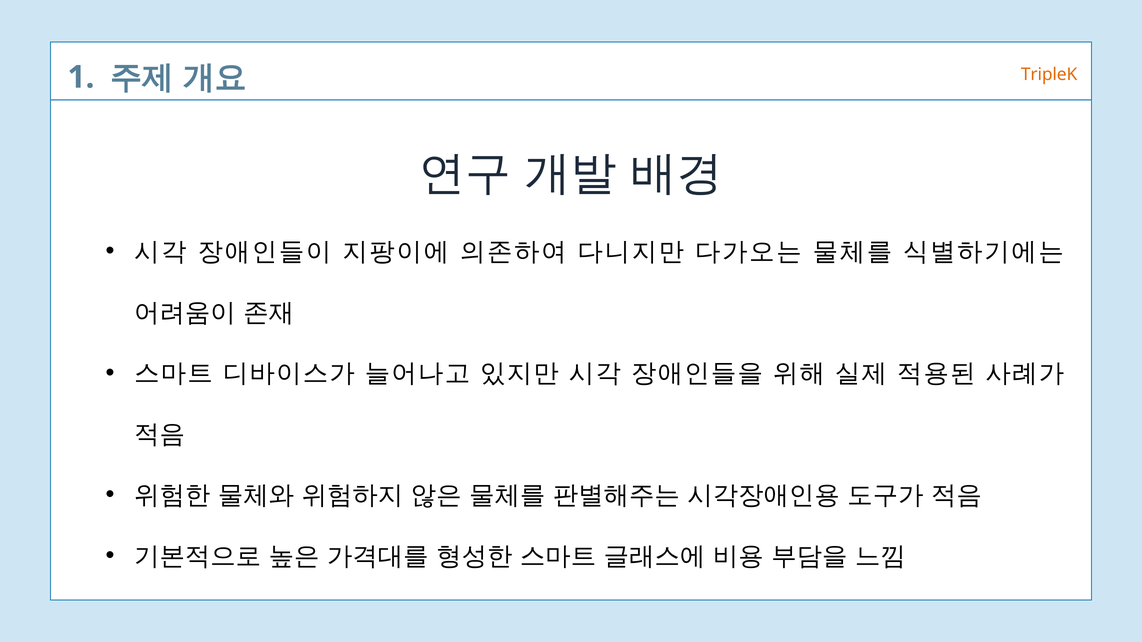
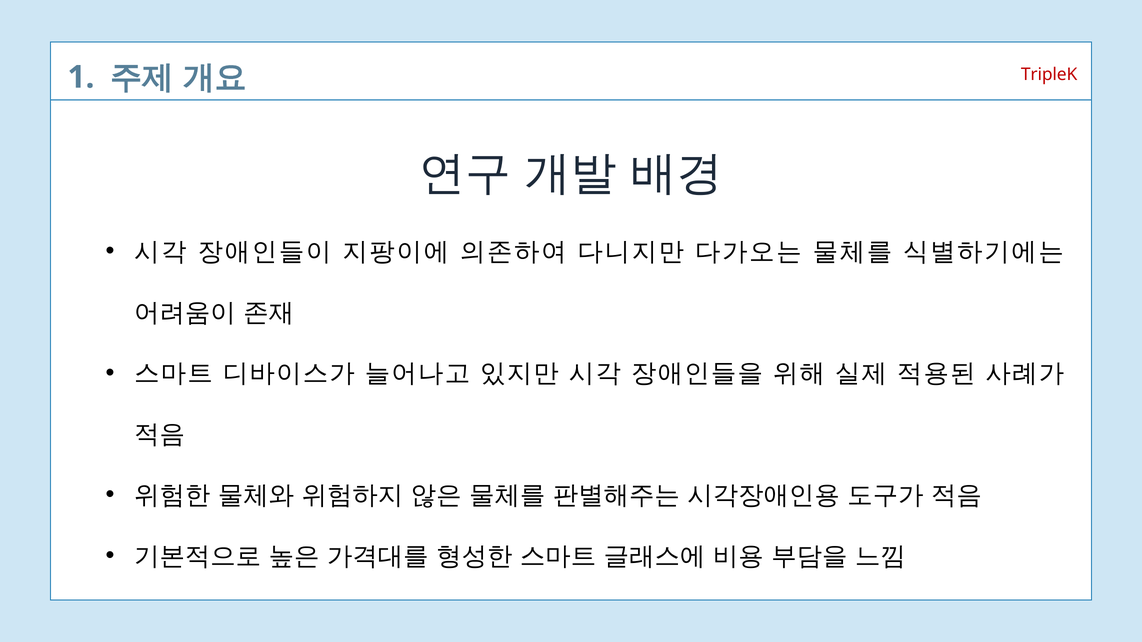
TripleK colour: orange -> red
